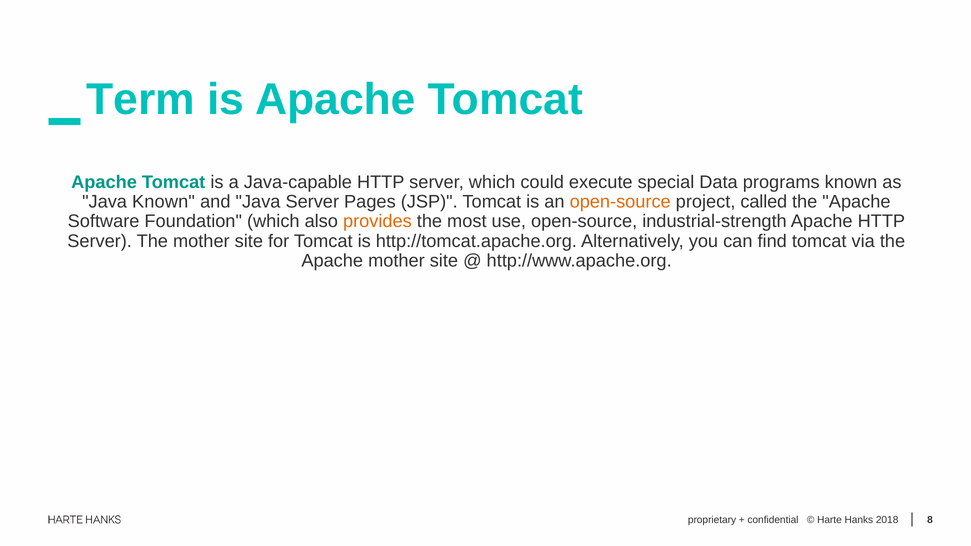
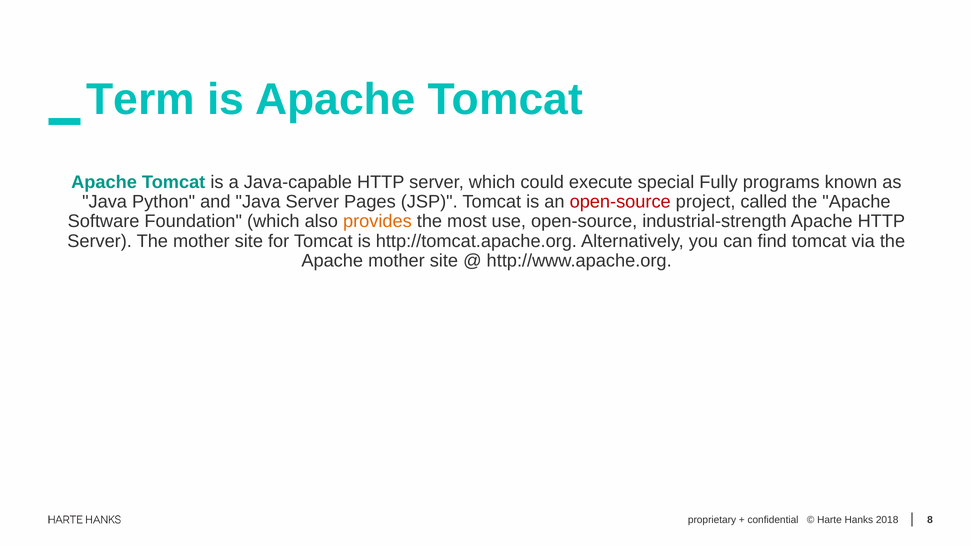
Data: Data -> Fully
Java Known: Known -> Python
open-source at (620, 202) colour: orange -> red
